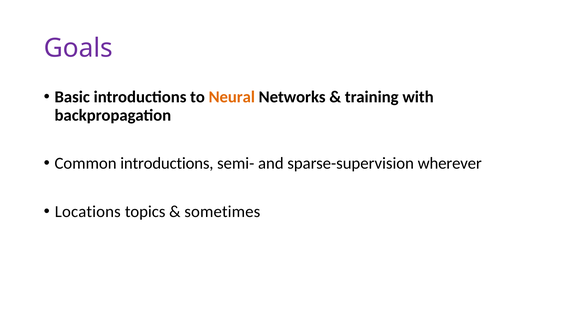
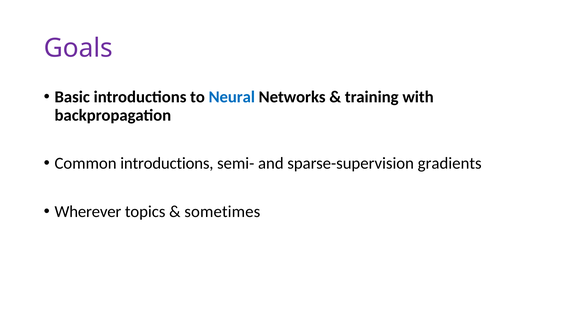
Neural colour: orange -> blue
wherever: wherever -> gradients
Locations: Locations -> Wherever
